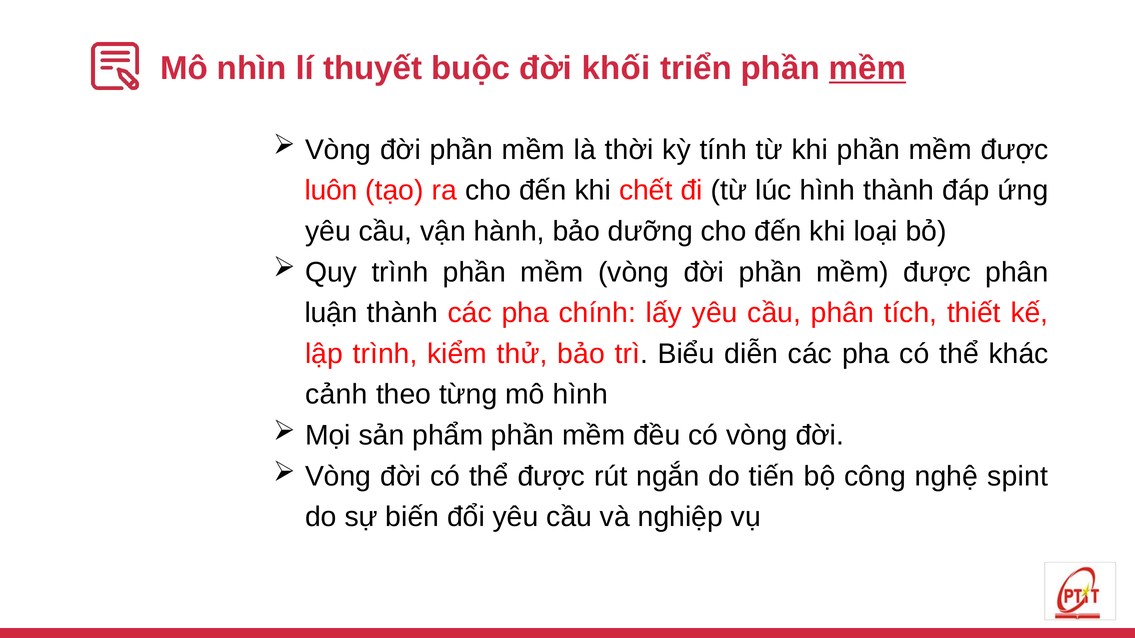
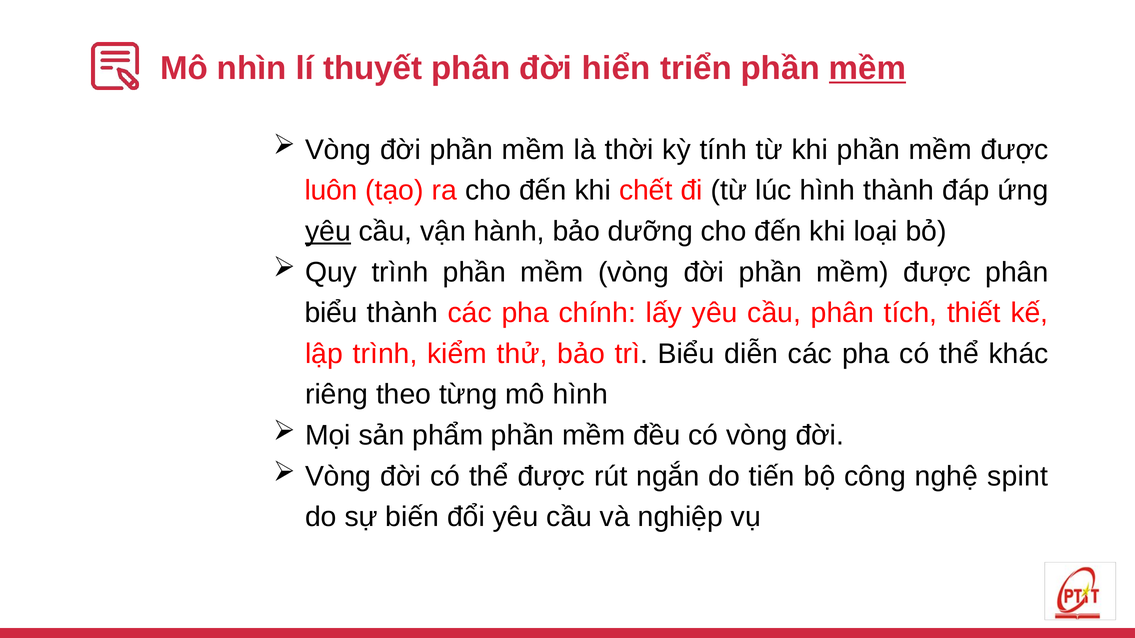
thuyết buộc: buộc -> phân
khối: khối -> hiển
yêu at (328, 231) underline: none -> present
luận at (331, 313): luận -> biểu
cảnh: cảnh -> riêng
